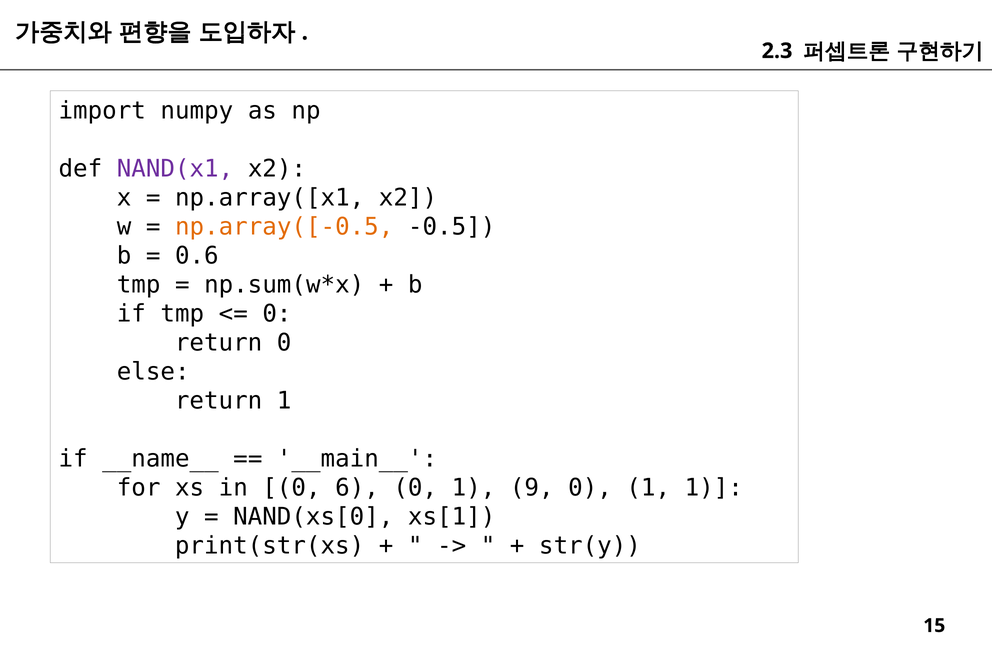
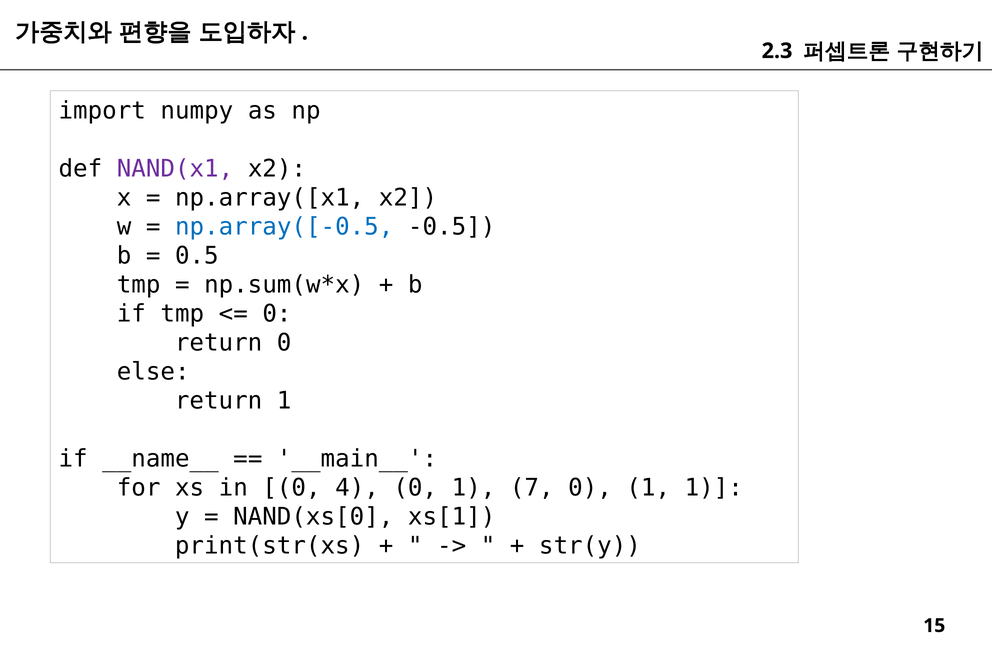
np.array([-0.5 colour: orange -> blue
0.6: 0.6 -> 0.5
6: 6 -> 4
9: 9 -> 7
